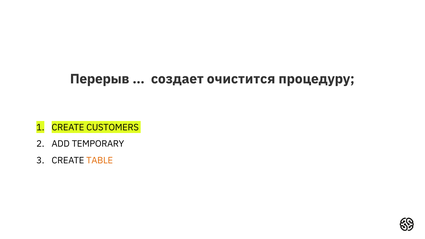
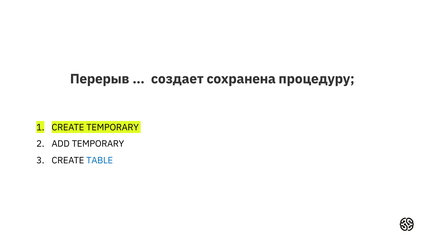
очистится: очистится -> сохранена
CREATE CUSTOMERS: CUSTOMERS -> TEMPORARY
TABLE colour: orange -> blue
